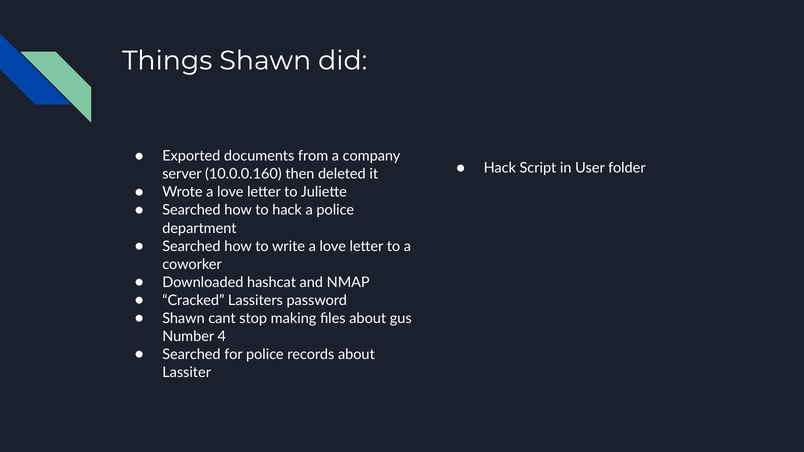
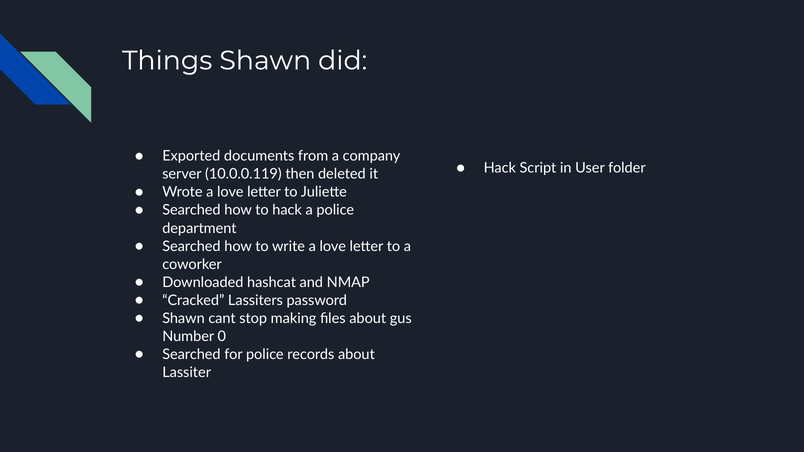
10.0.0.160: 10.0.0.160 -> 10.0.0.119
4: 4 -> 0
